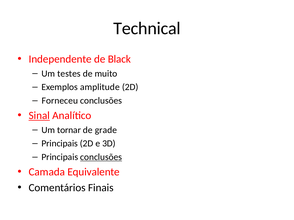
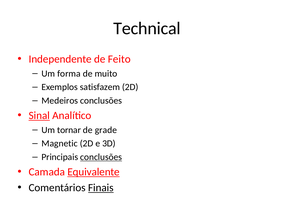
Black: Black -> Feito
testes: testes -> forma
amplitude: amplitude -> satisfazem
Forneceu: Forneceu -> Medeiros
Principais at (60, 144): Principais -> Magnetic
Equivalente underline: none -> present
Finais underline: none -> present
